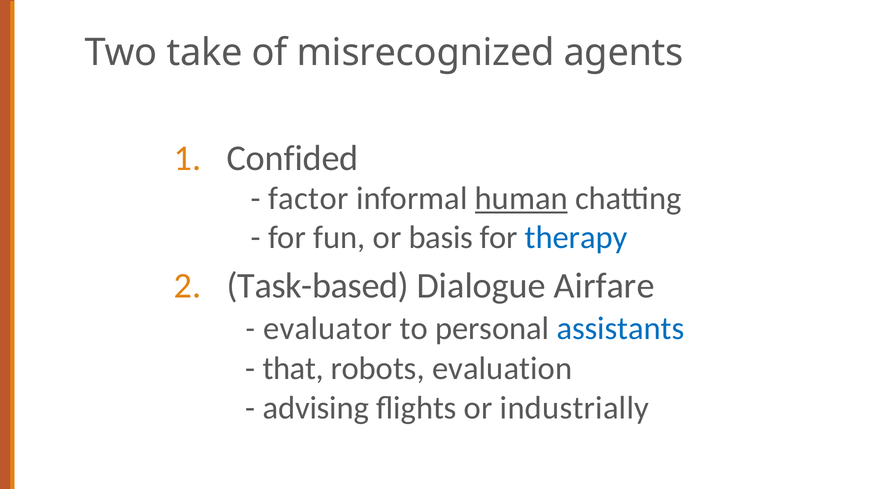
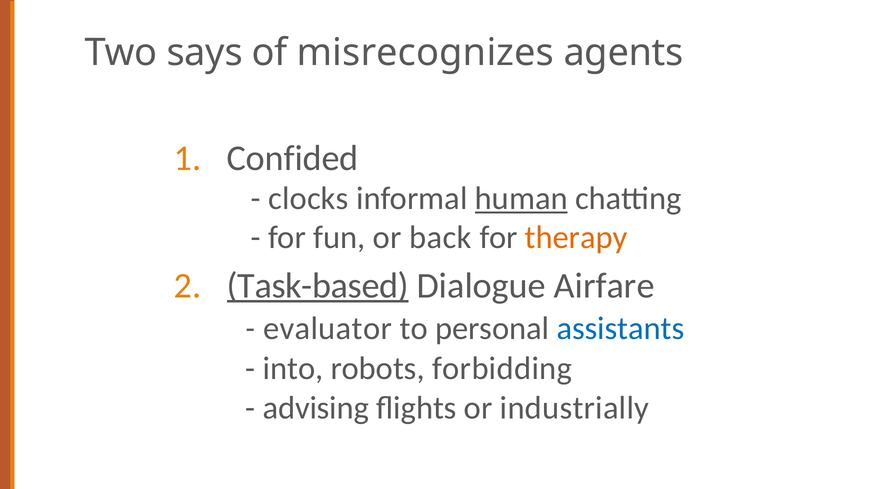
take: take -> says
misrecognized: misrecognized -> misrecognizes
factor: factor -> clocks
basis: basis -> back
therapy colour: blue -> orange
Task-based underline: none -> present
that: that -> into
evaluation: evaluation -> forbidding
